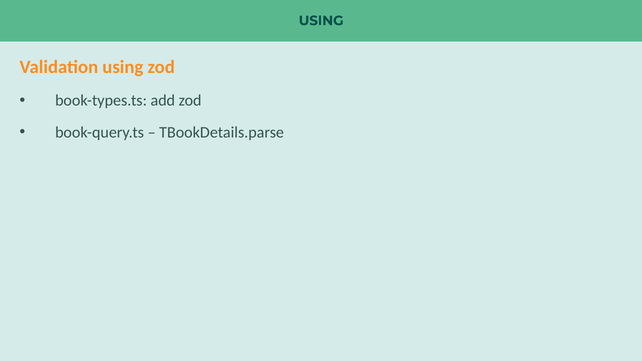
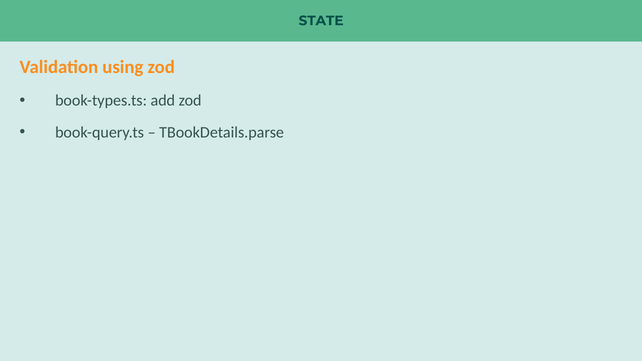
USING at (321, 21): USING -> STATE
